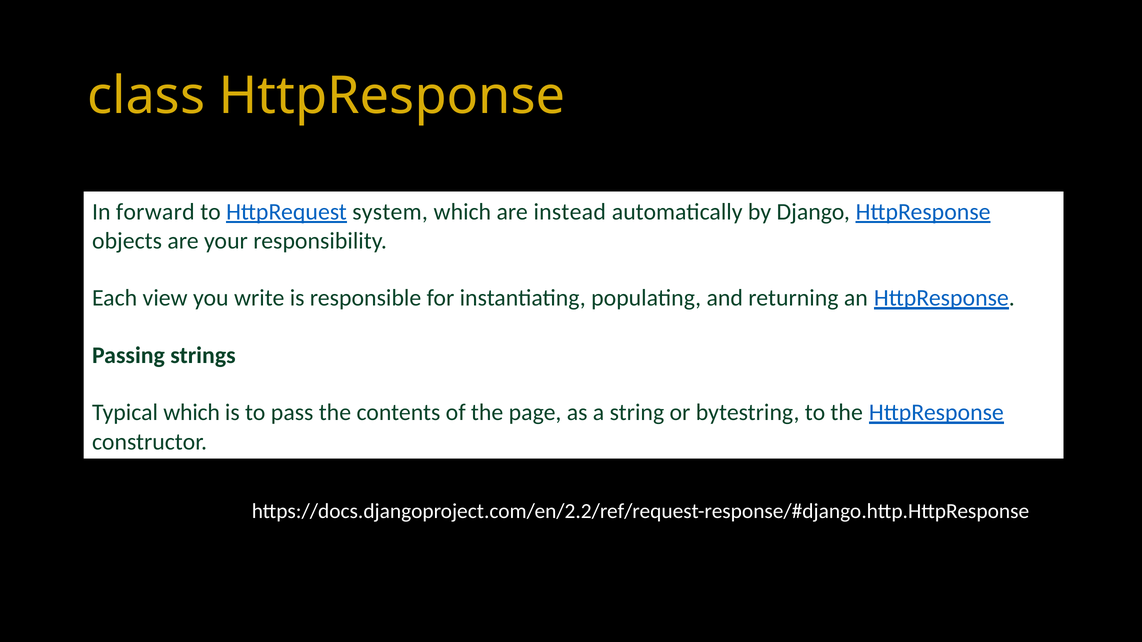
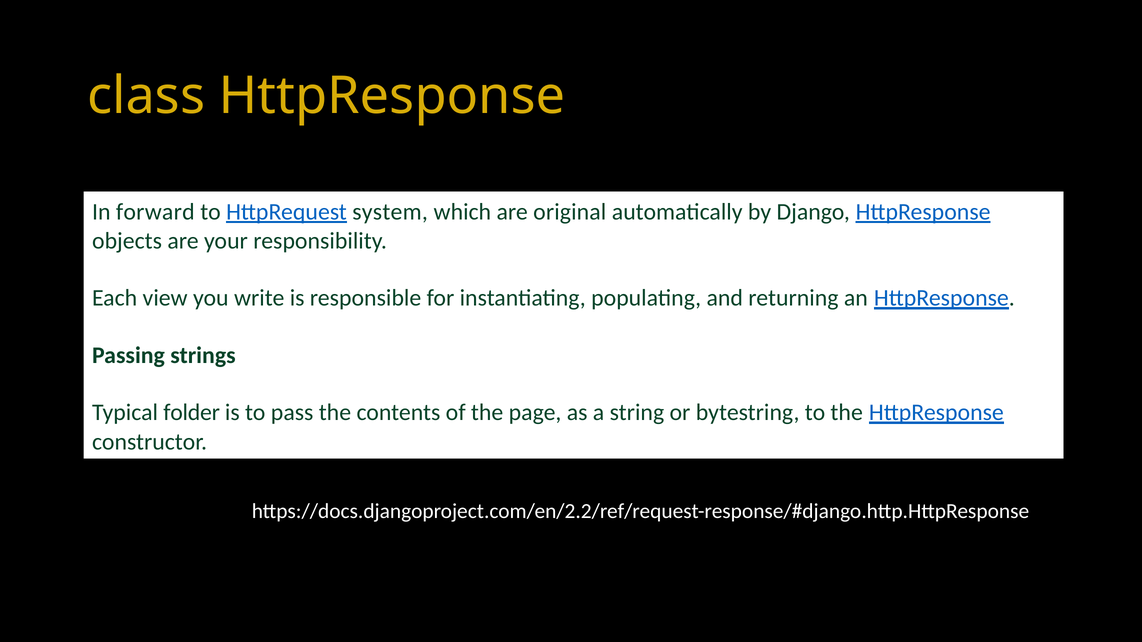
instead: instead -> original
Typical which: which -> folder
